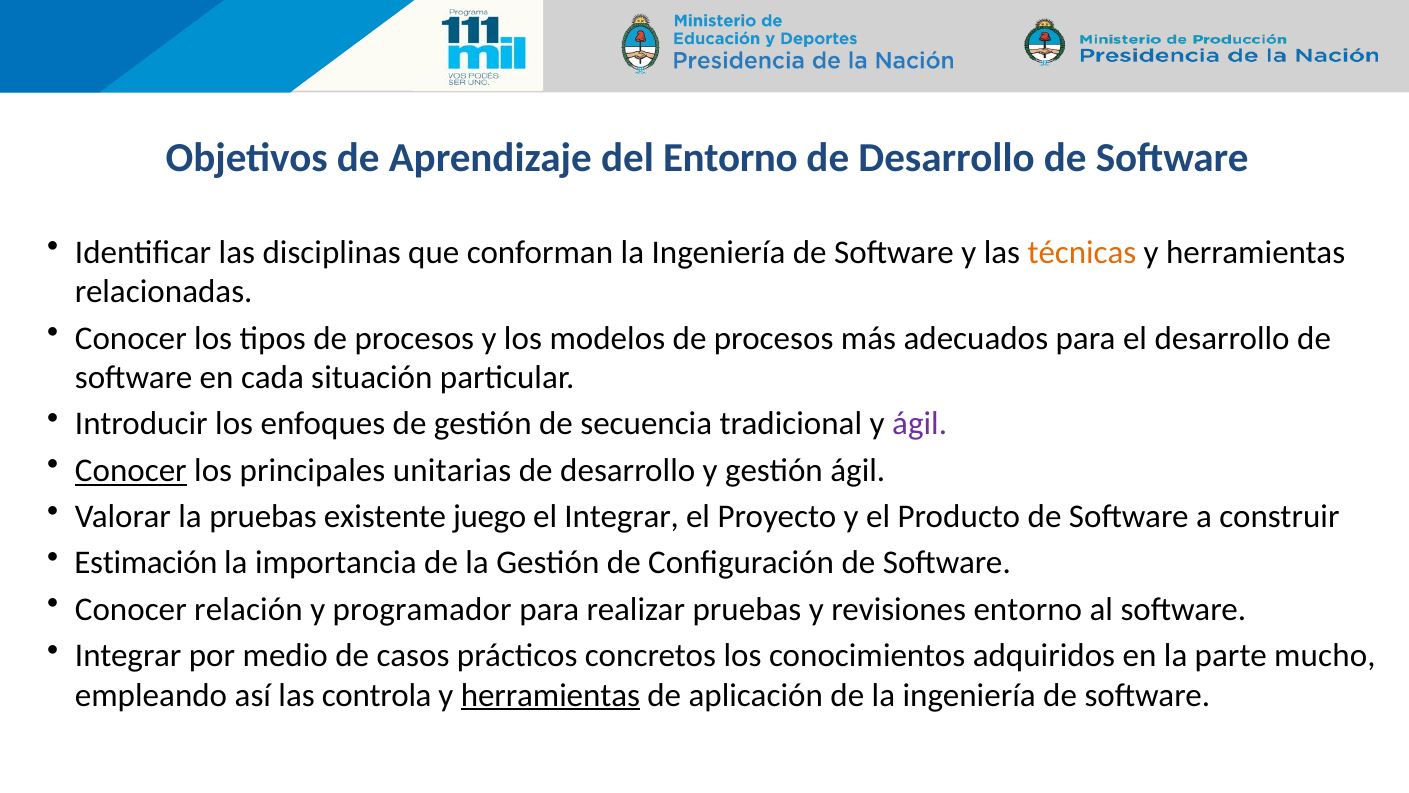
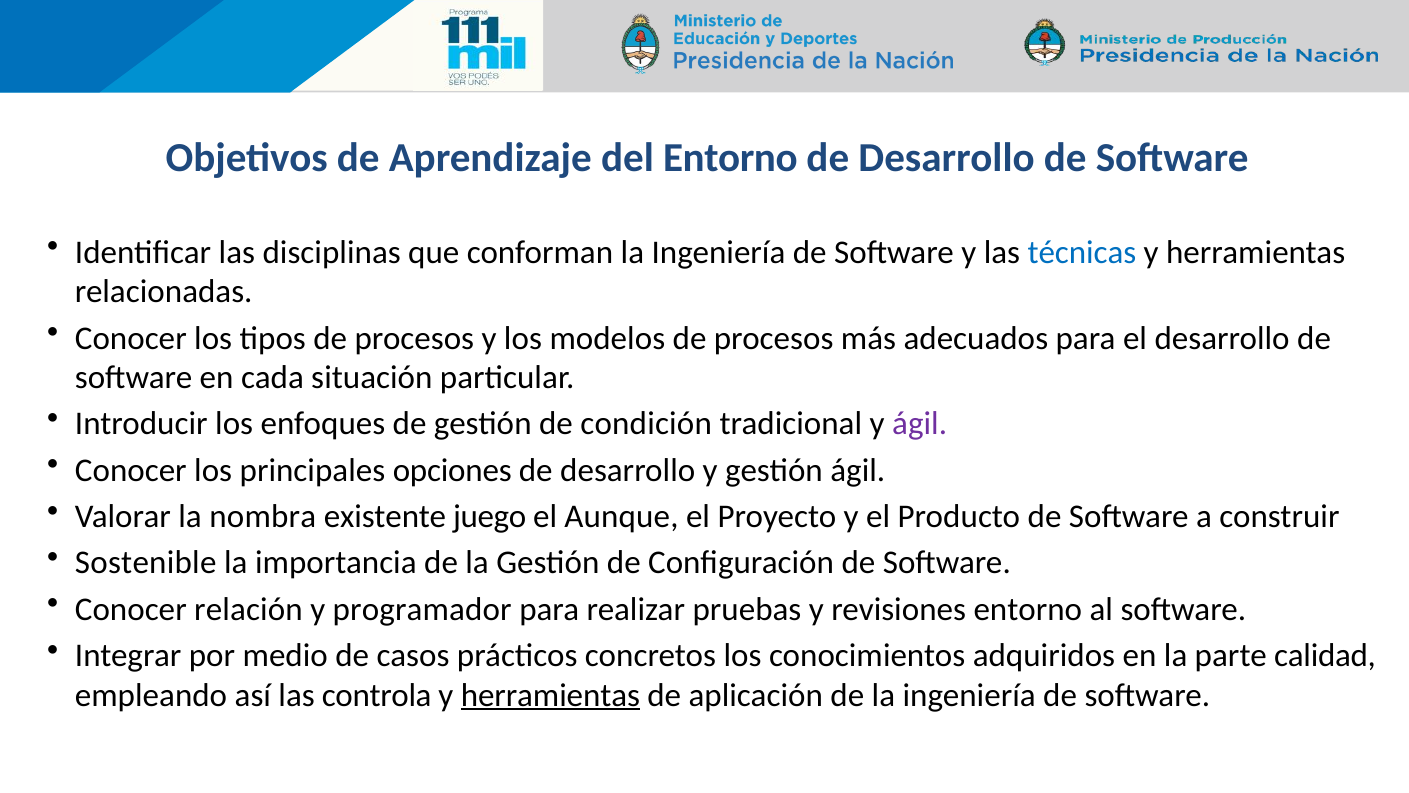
técnicas colour: orange -> blue
secuencia: secuencia -> condición
Conocer at (131, 470) underline: present -> none
unitarias: unitarias -> opciones
la pruebas: pruebas -> nombra
el Integrar: Integrar -> Aunque
Estimación: Estimación -> Sostenible
mucho: mucho -> calidad
